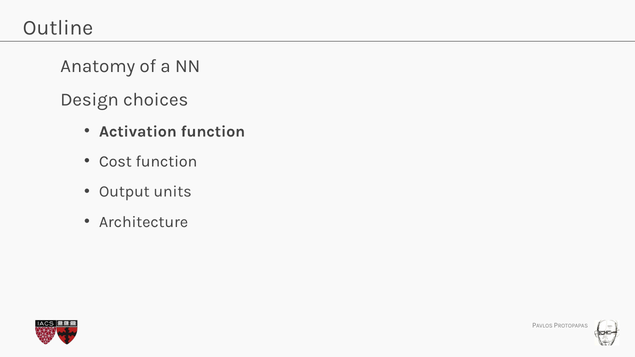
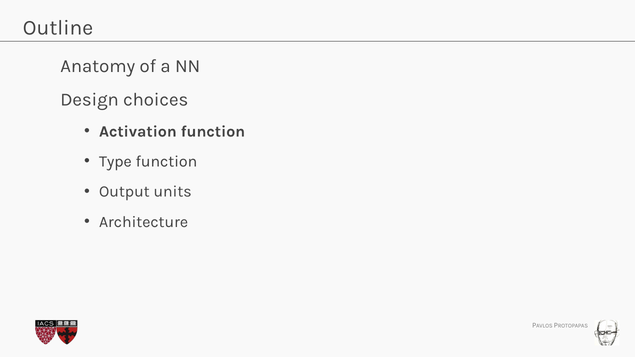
Cost: Cost -> Type
